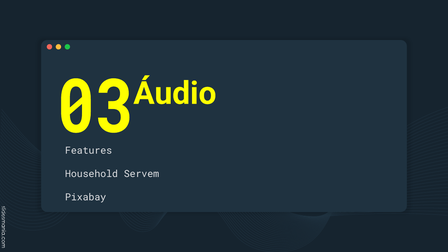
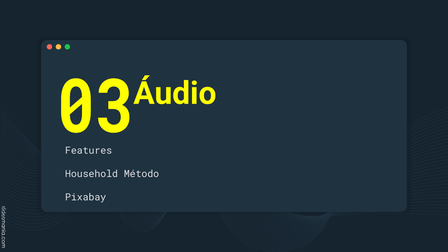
Servem: Servem -> Método
